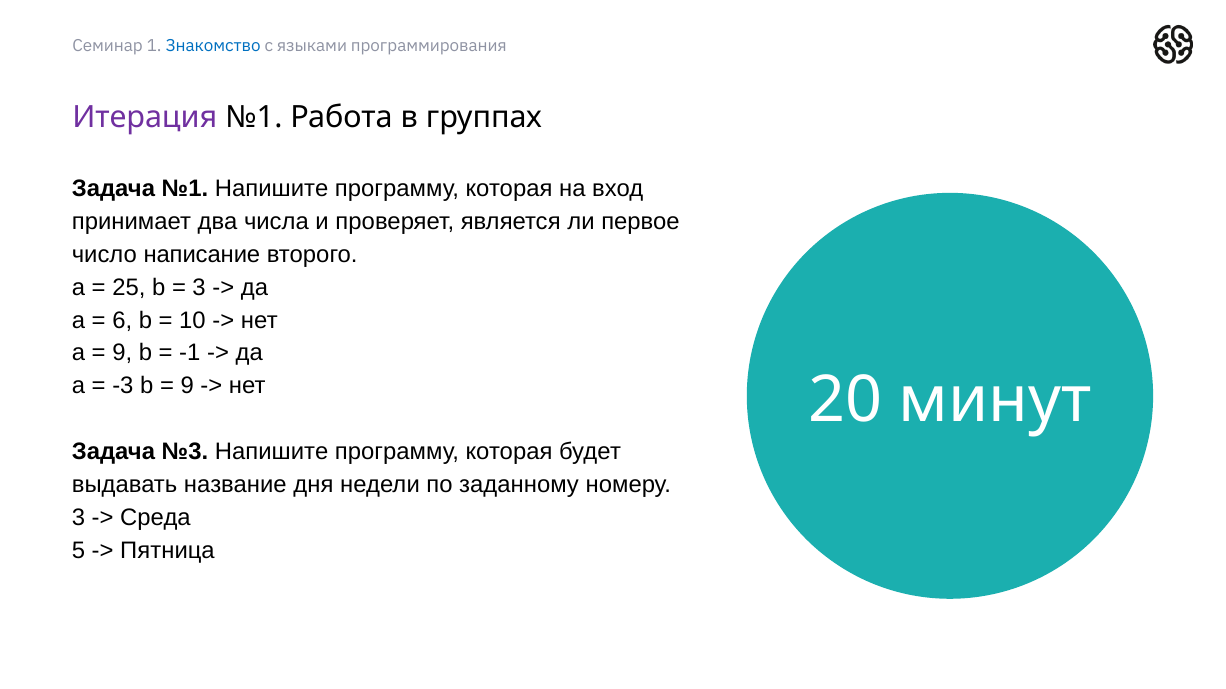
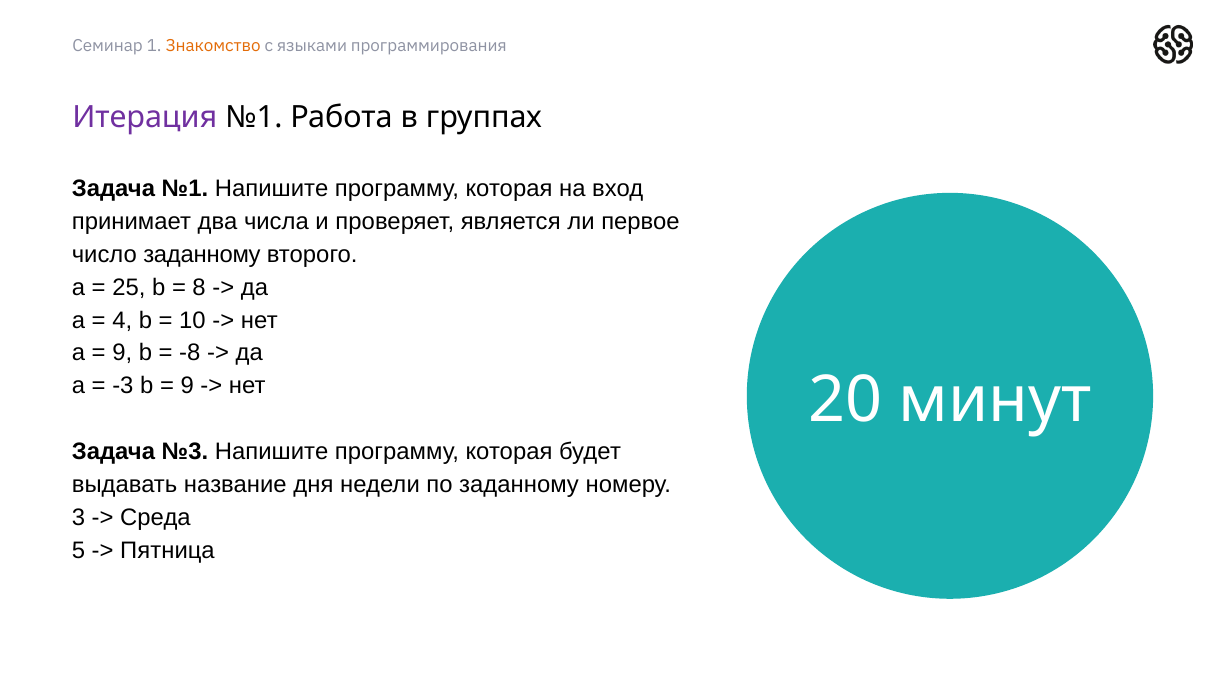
Знакомство colour: blue -> orange
число написание: написание -> заданному
3 at (199, 288): 3 -> 8
6: 6 -> 4
-1: -1 -> -8
